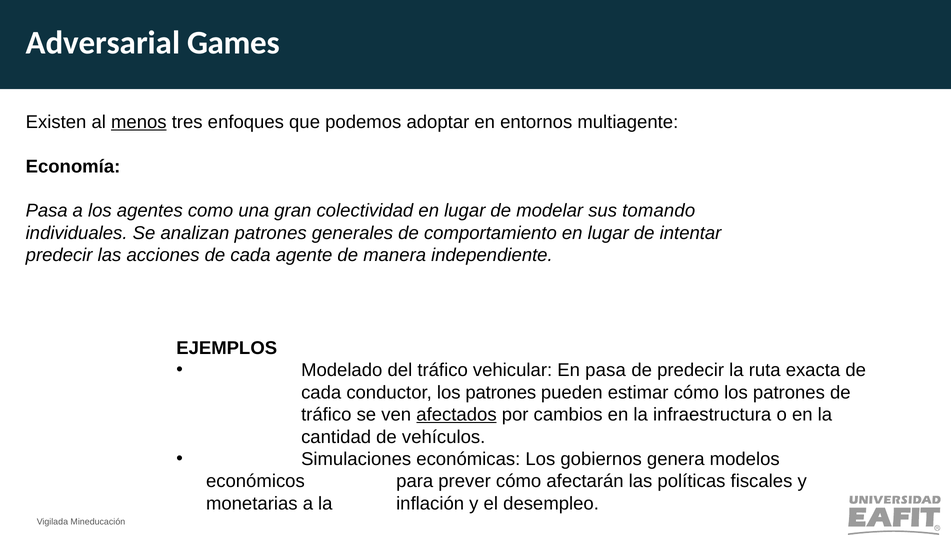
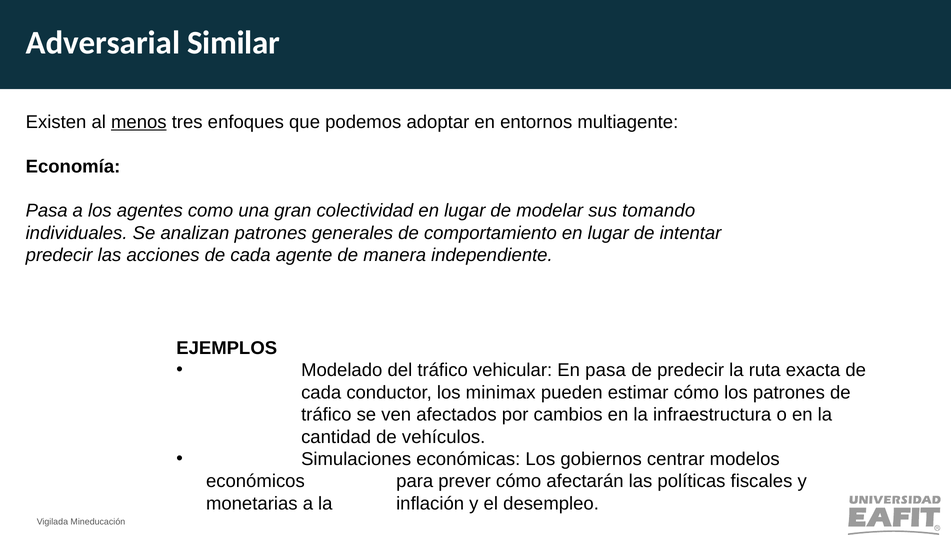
Games: Games -> Similar
conductor los patrones: patrones -> minimax
afectados underline: present -> none
genera: genera -> centrar
